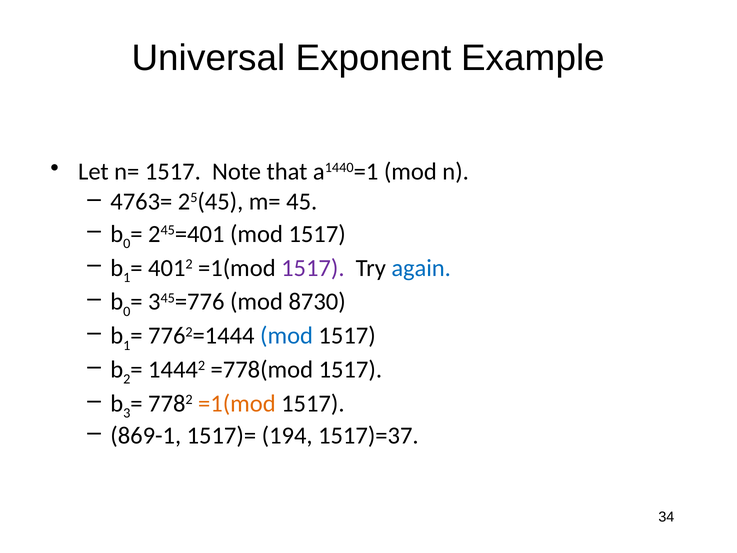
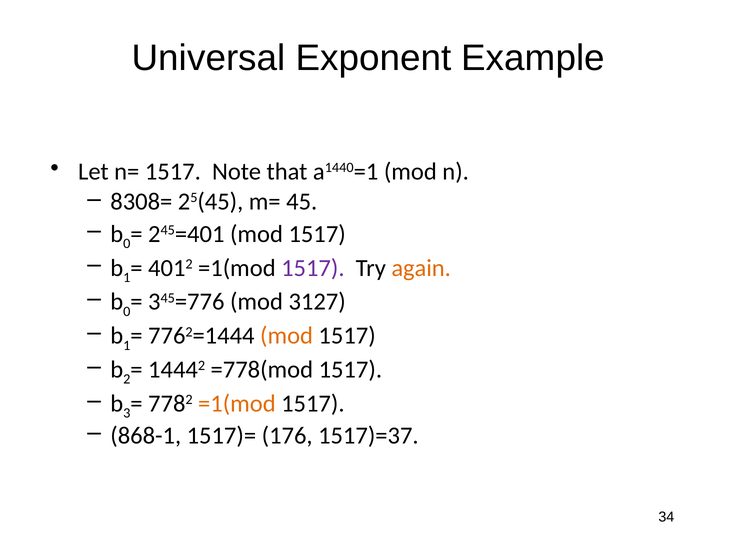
4763=: 4763= -> 8308=
again colour: blue -> orange
8730: 8730 -> 3127
mod at (287, 336) colour: blue -> orange
869-1: 869-1 -> 868-1
194: 194 -> 176
